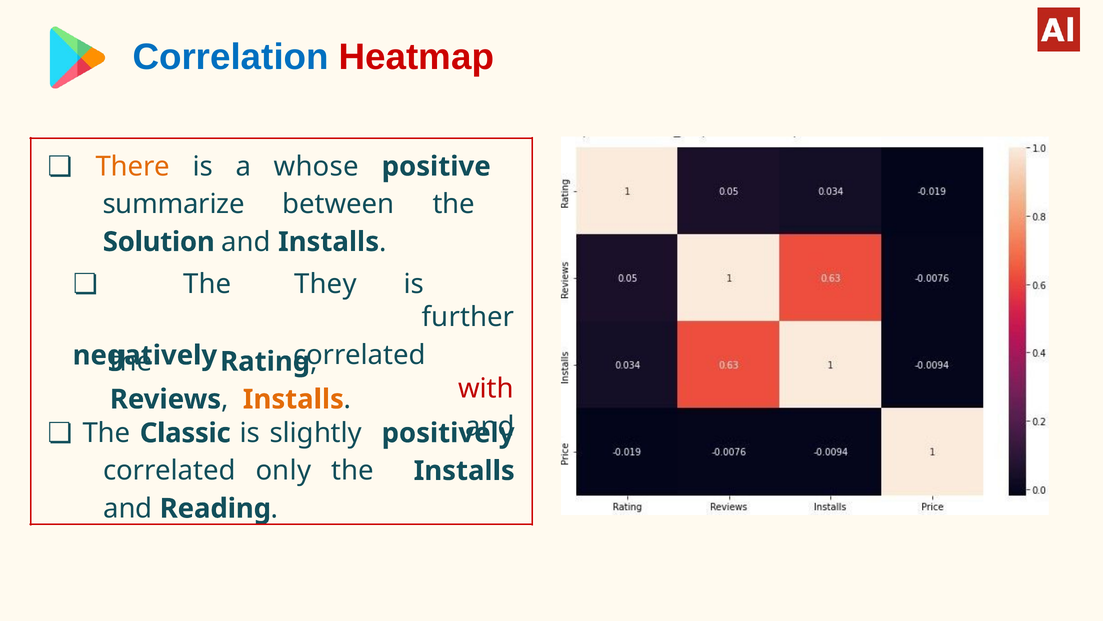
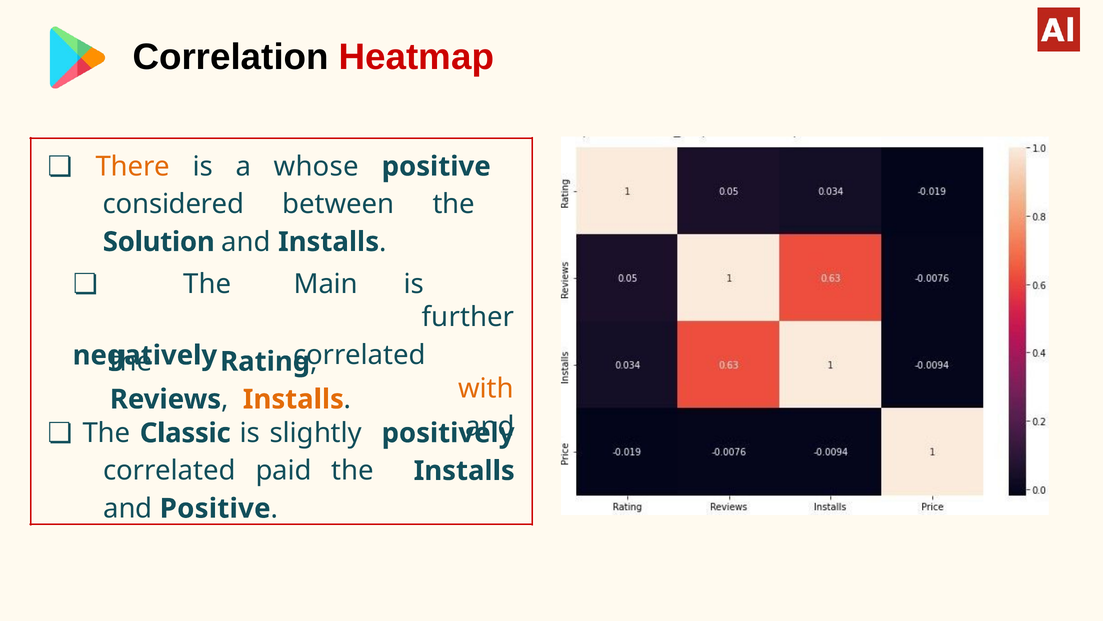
Correlation colour: blue -> black
summarize: summarize -> considered
They: They -> Main
with colour: red -> orange
only: only -> paid
and Reading: Reading -> Positive
